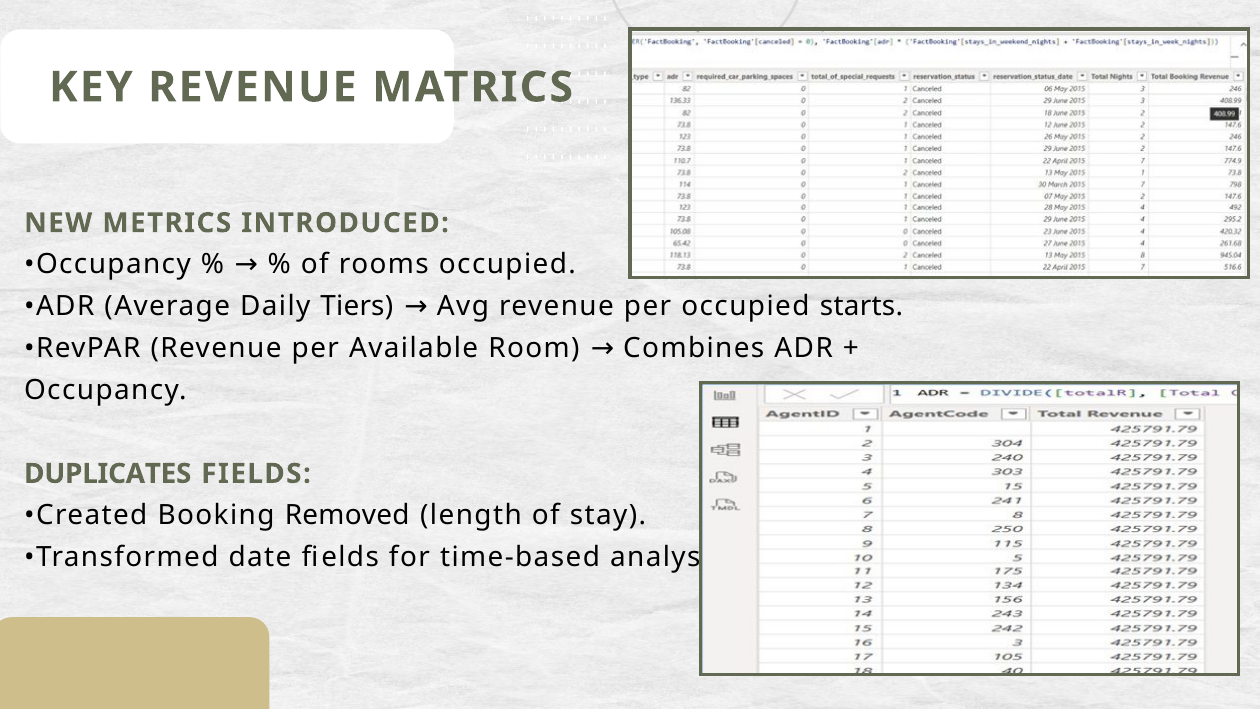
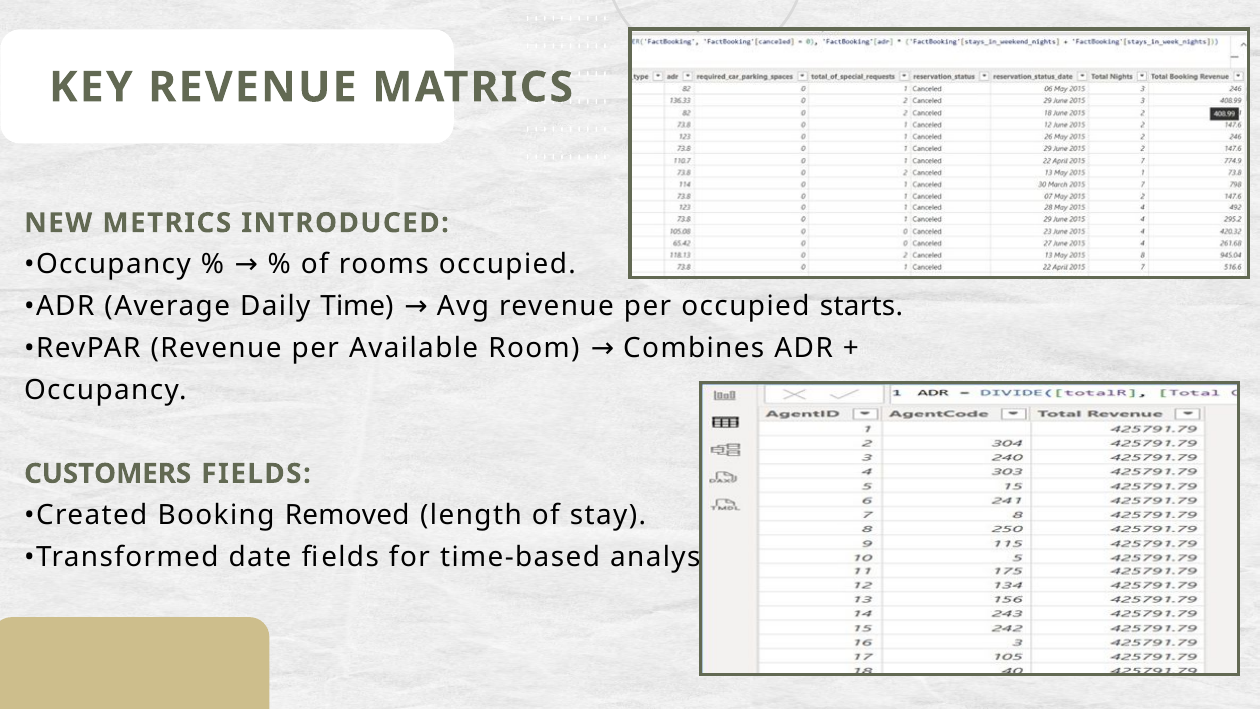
Tiers: Tiers -> Time
DUPLICATES: DUPLICATES -> CUSTOMERS
